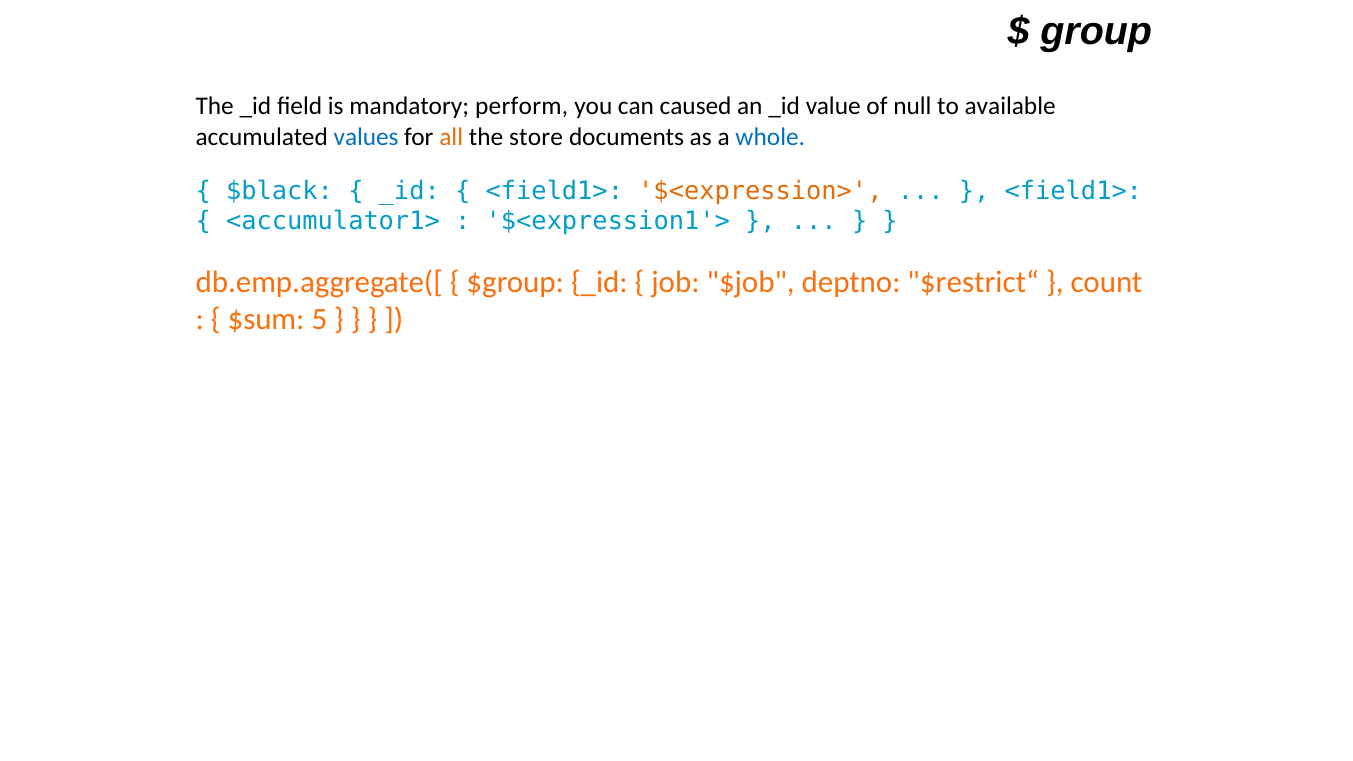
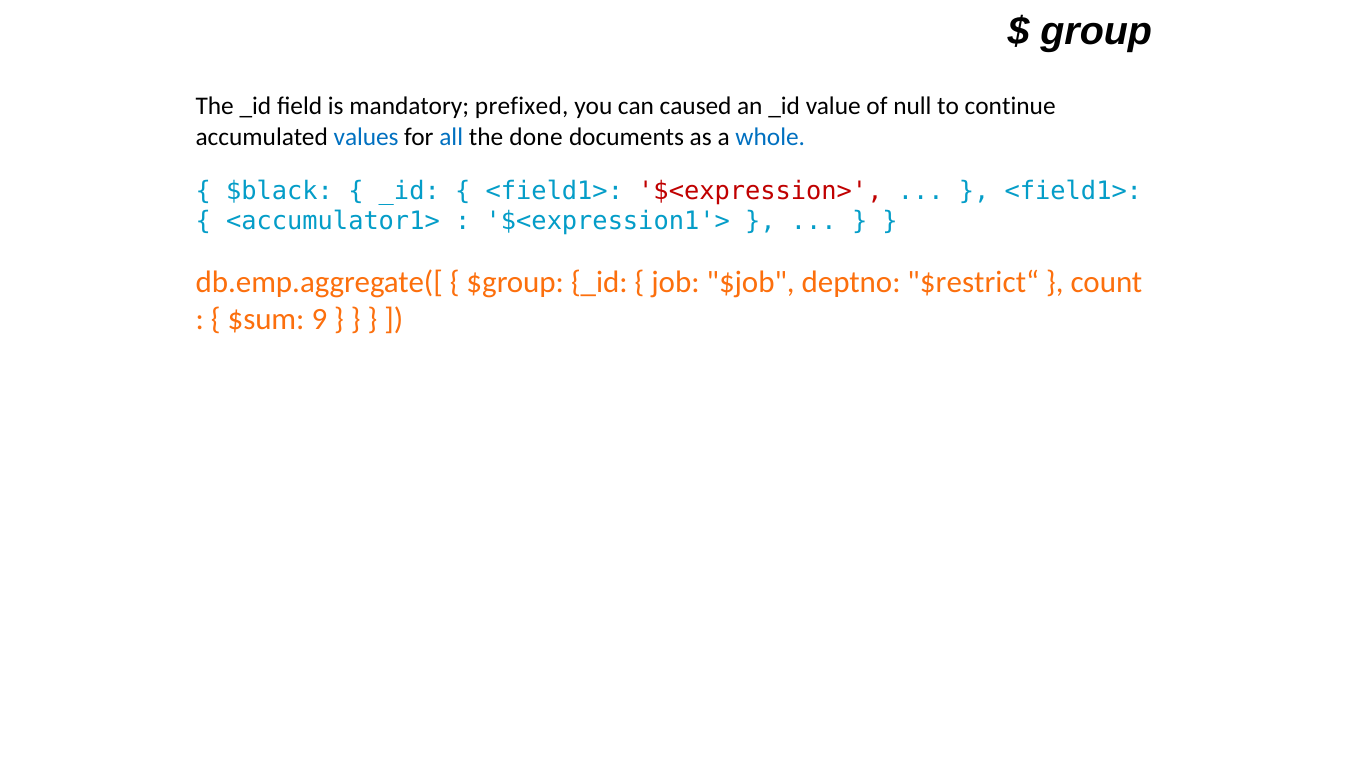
perform: perform -> prefixed
available: available -> continue
all colour: orange -> blue
store: store -> done
$<expression> colour: orange -> red
5: 5 -> 9
